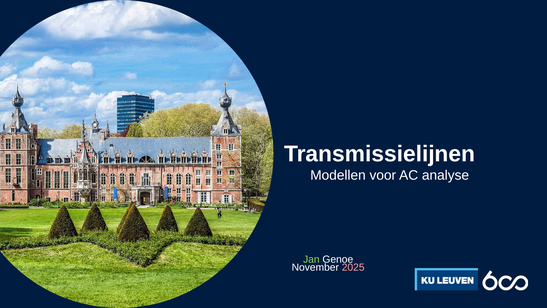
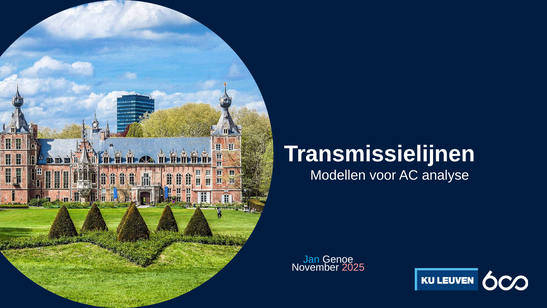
Jan colour: light green -> light blue
